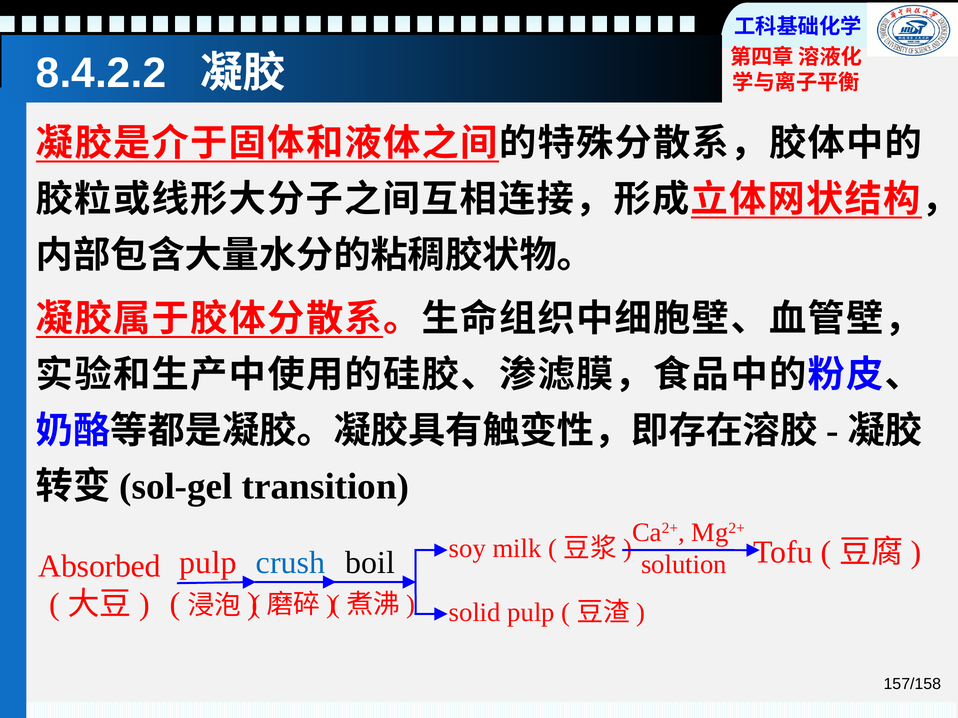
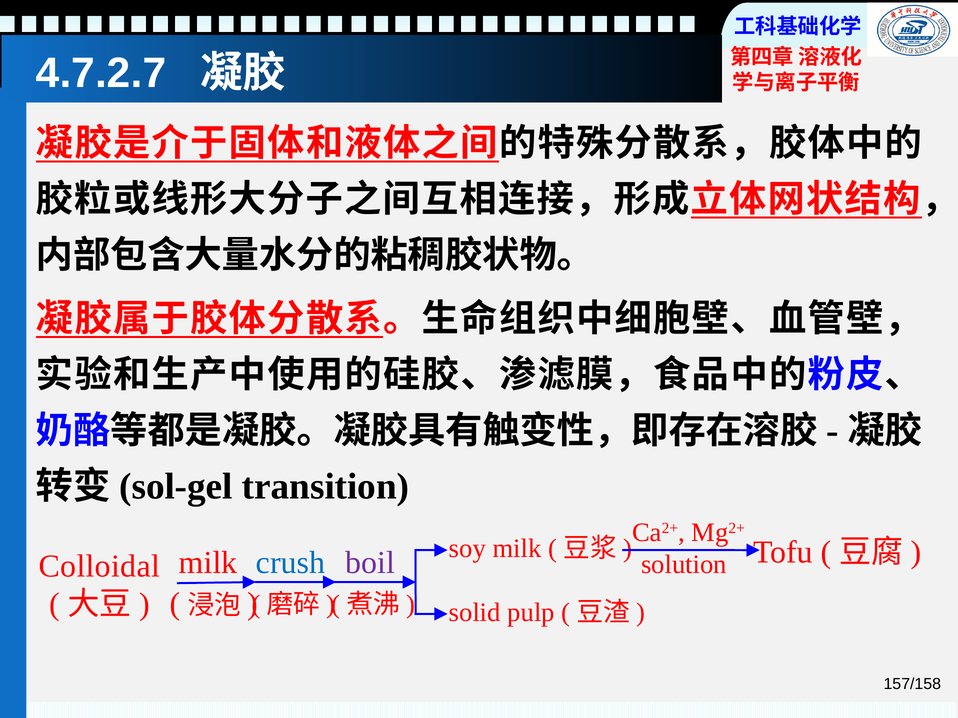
8.4.2.2: 8.4.2.2 -> 4.7.2.7
pulp at (208, 563): pulp -> milk
boil colour: black -> purple
Absorbed: Absorbed -> Colloidal
